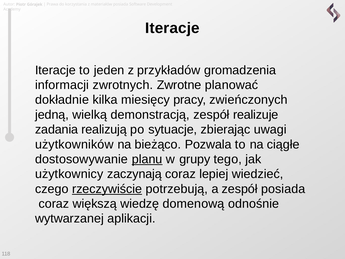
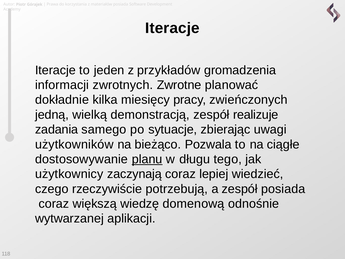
realizują: realizują -> samego
grupy: grupy -> długu
rzeczywiście underline: present -> none
